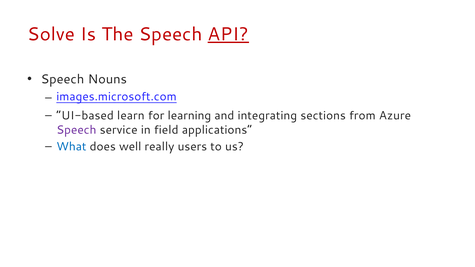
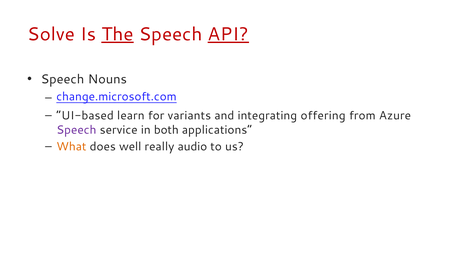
The underline: none -> present
images.microsoft.com: images.microsoft.com -> change.microsoft.com
learning: learning -> variants
sections: sections -> offering
field: field -> both
What colour: blue -> orange
users: users -> audio
